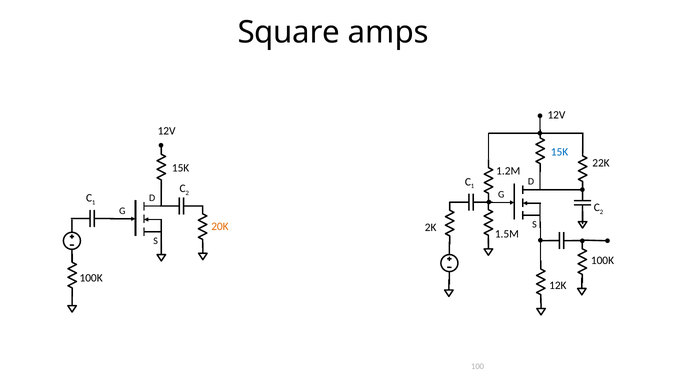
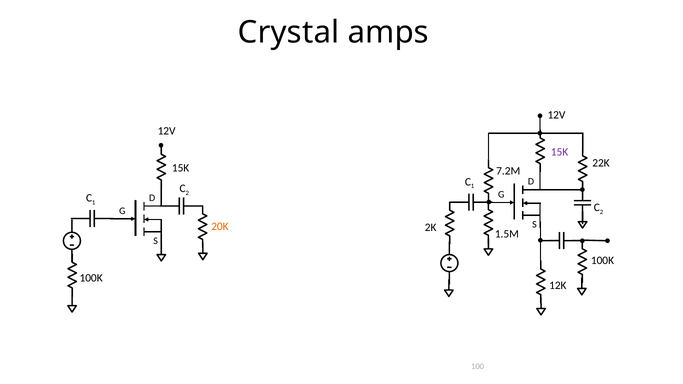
Square: Square -> Crystal
15K at (559, 152) colour: blue -> purple
1.2M: 1.2M -> 7.2M
